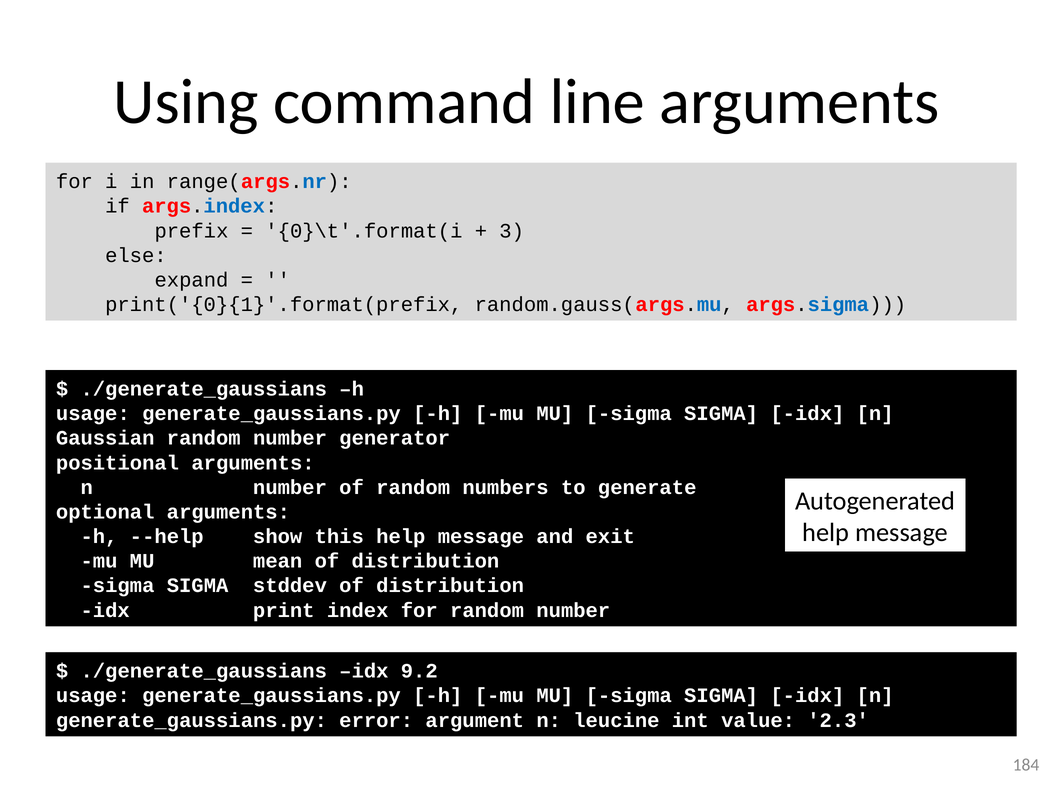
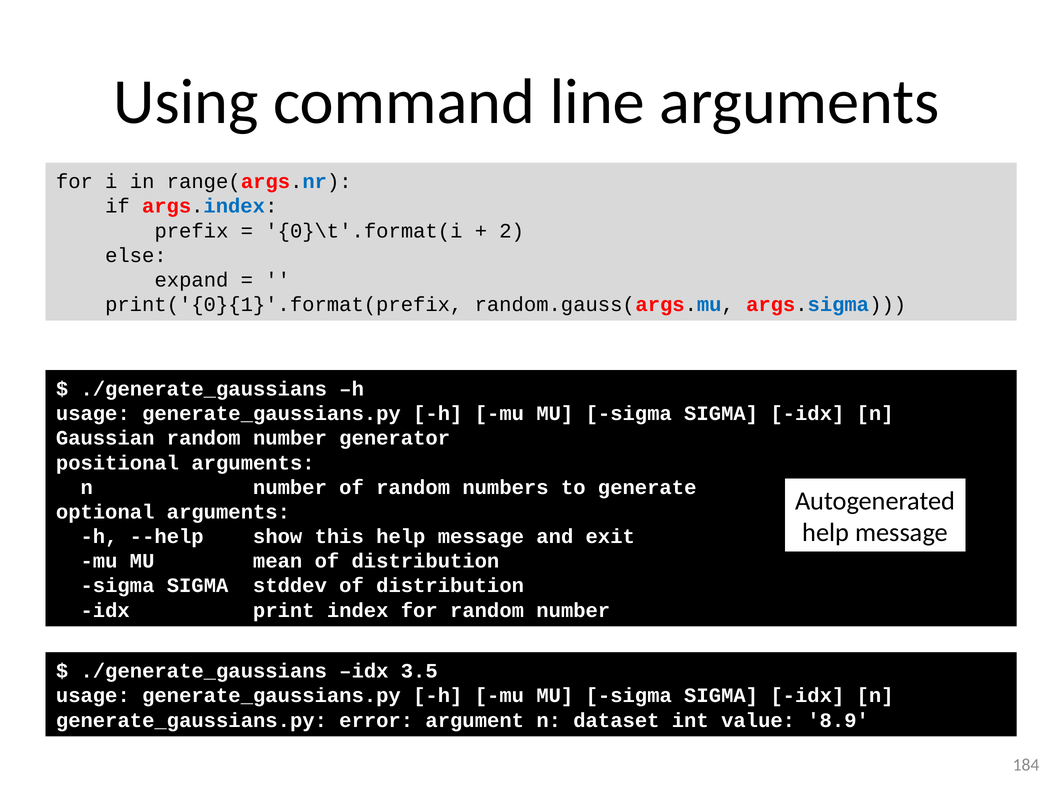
3: 3 -> 2
9.2: 9.2 -> 3.5
leucine: leucine -> dataset
2.3: 2.3 -> 8.9
